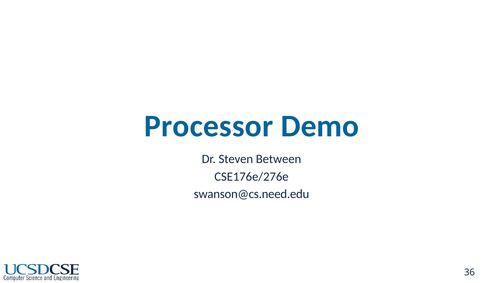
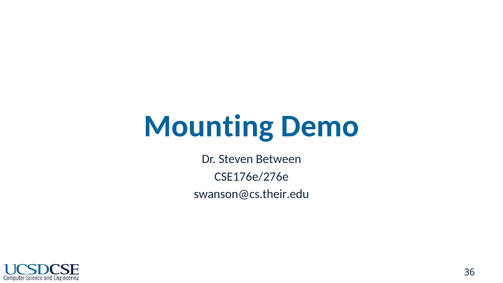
Processor: Processor -> Mounting
swanson@cs.need.edu: swanson@cs.need.edu -> swanson@cs.their.edu
